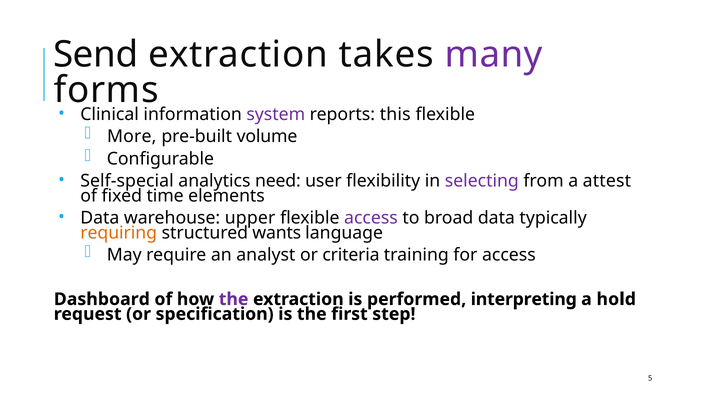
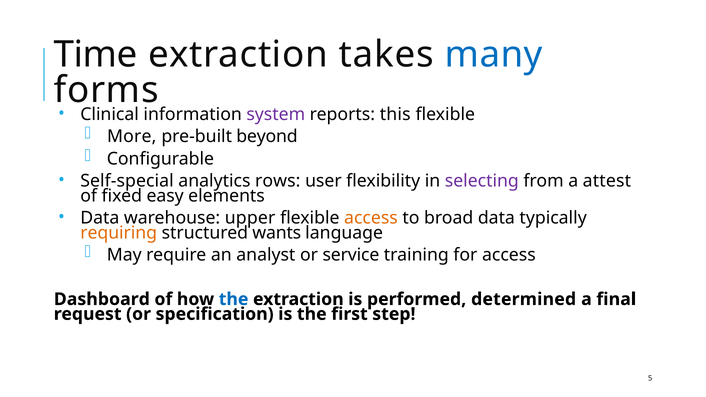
Send: Send -> Time
many colour: purple -> blue
volume: volume -> beyond
need: need -> rows
time: time -> easy
access at (371, 218) colour: purple -> orange
criteria: criteria -> service
the at (234, 299) colour: purple -> blue
interpreting: interpreting -> determined
hold: hold -> final
